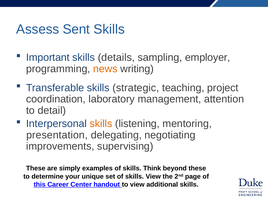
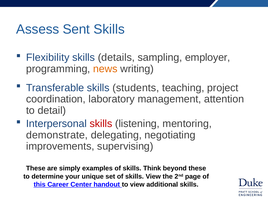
Important: Important -> Flexibility
strategic: strategic -> students
skills at (101, 124) colour: orange -> red
presentation: presentation -> demonstrate
